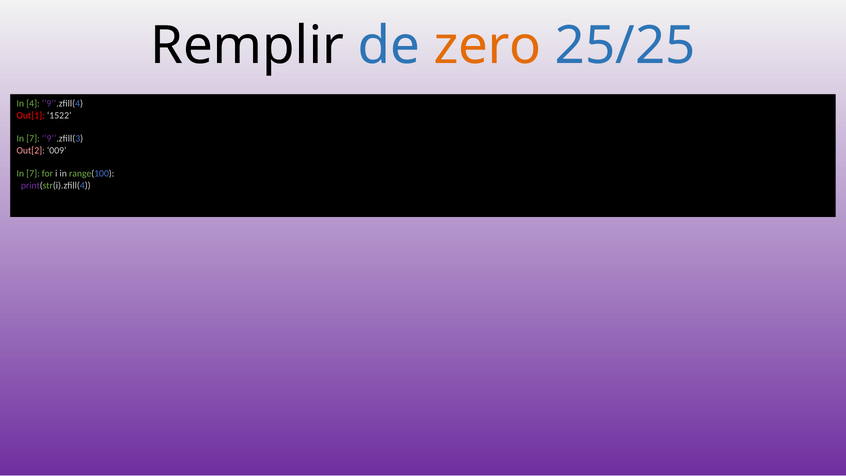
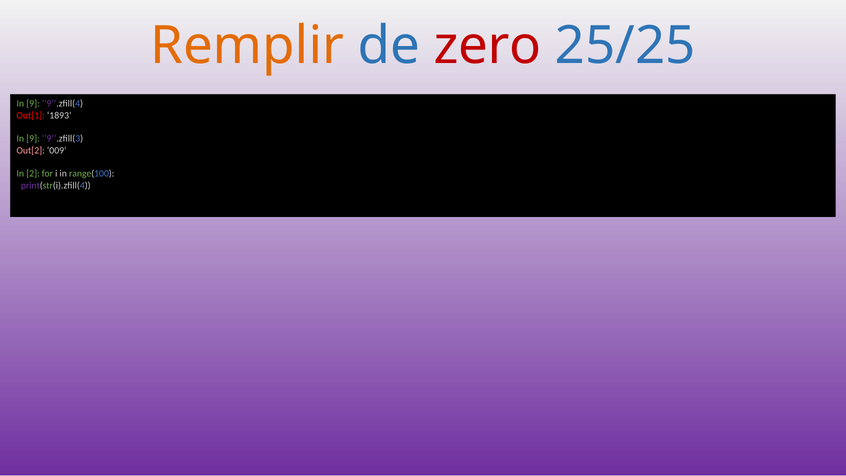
Remplir colour: black -> orange
zero colour: orange -> red
4 at (33, 104): 4 -> 9
1522: 1522 -> 1893
7 at (33, 139): 7 -> 9
7 at (33, 174): 7 -> 2
